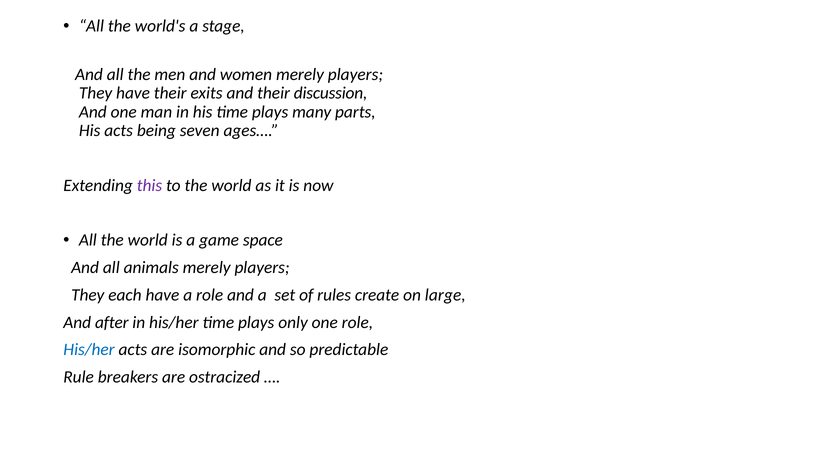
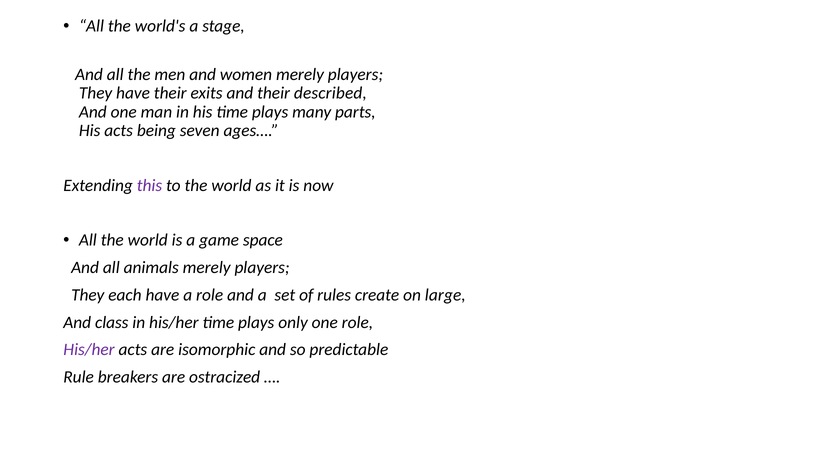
discussion: discussion -> described
after: after -> class
His/her at (89, 349) colour: blue -> purple
